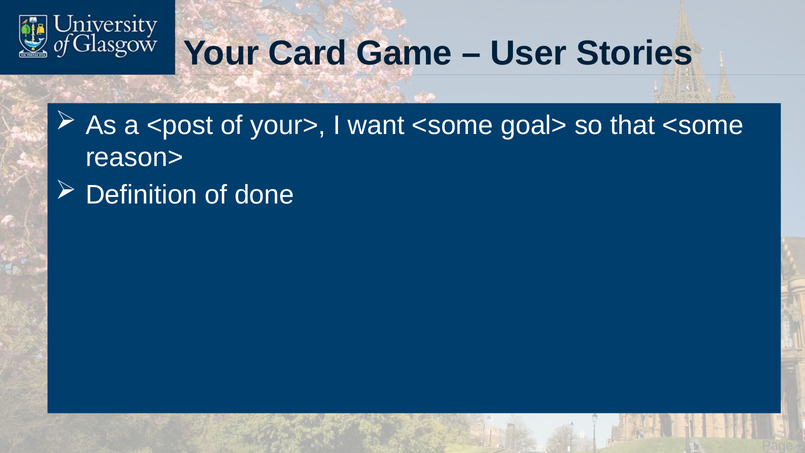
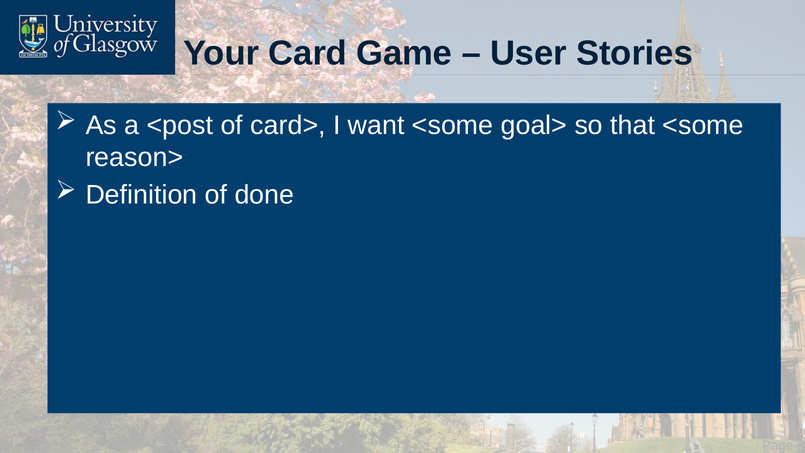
your>: your> -> card>
